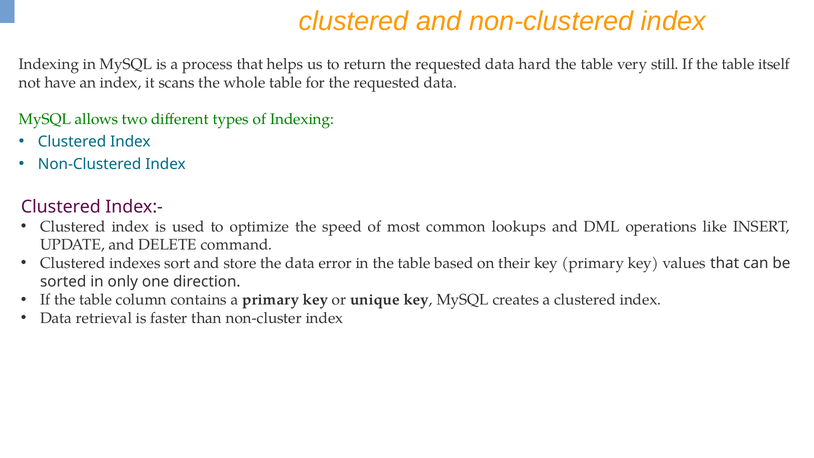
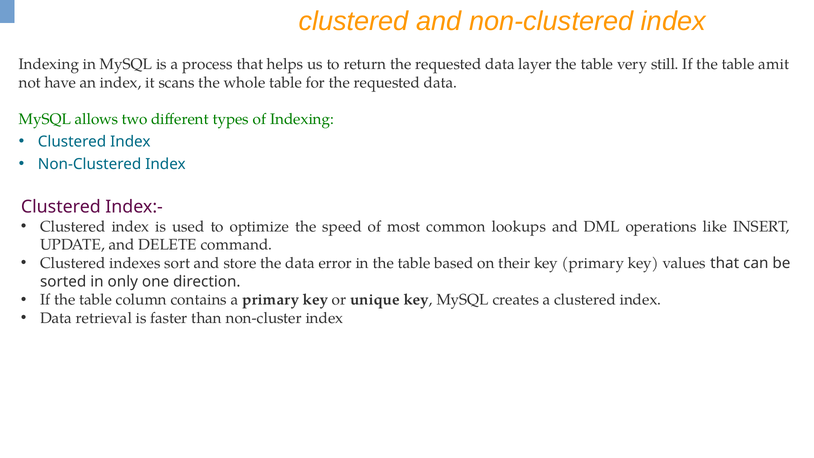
hard: hard -> layer
itself: itself -> amit
